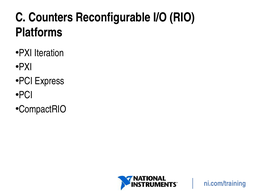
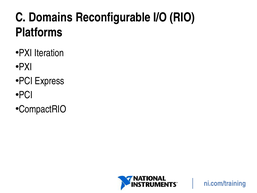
Counters: Counters -> Domains
